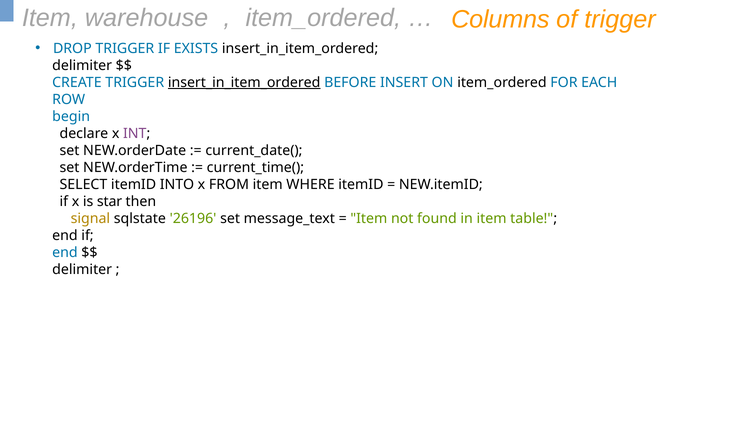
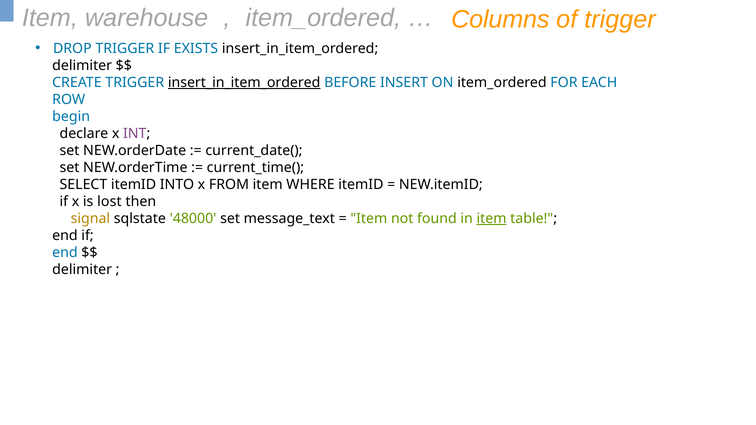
star: star -> lost
26196: 26196 -> 48000
item at (492, 219) underline: none -> present
